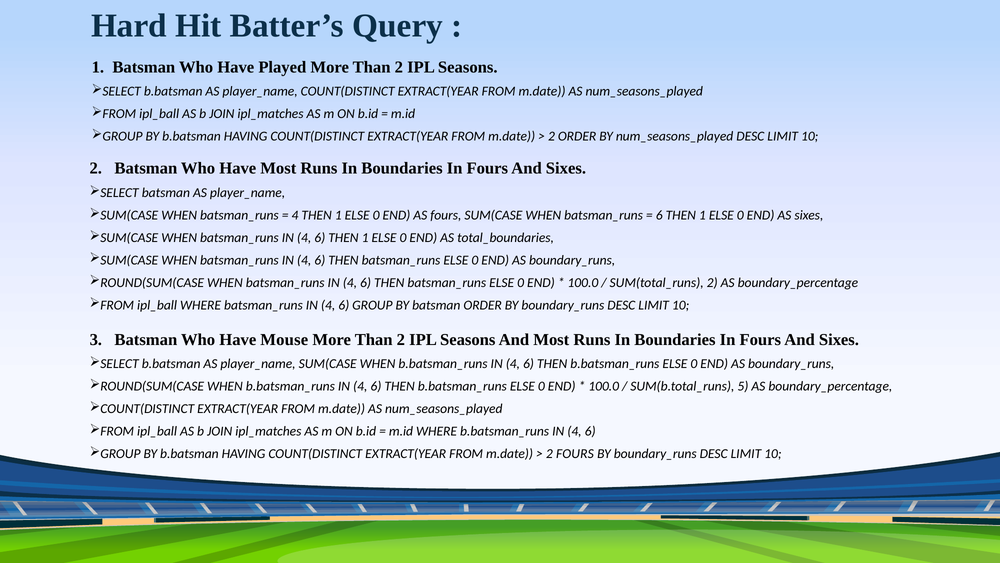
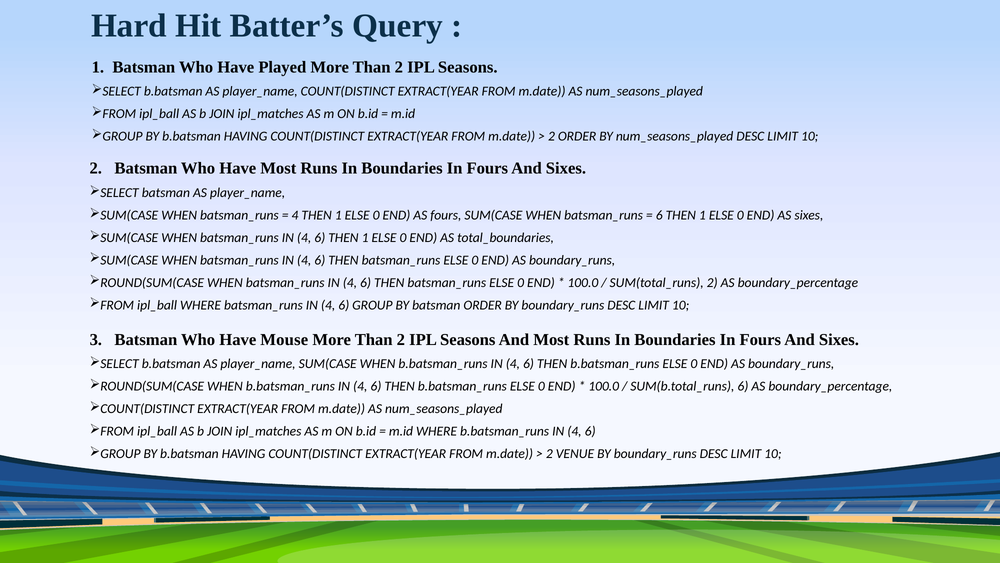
SUM(b.total_runs 5: 5 -> 6
2 FOURS: FOURS -> VENUE
